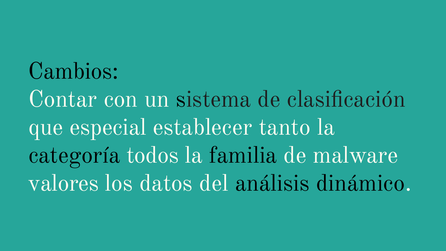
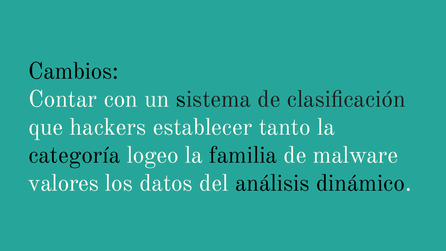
especial: especial -> hackers
todos: todos -> logeo
